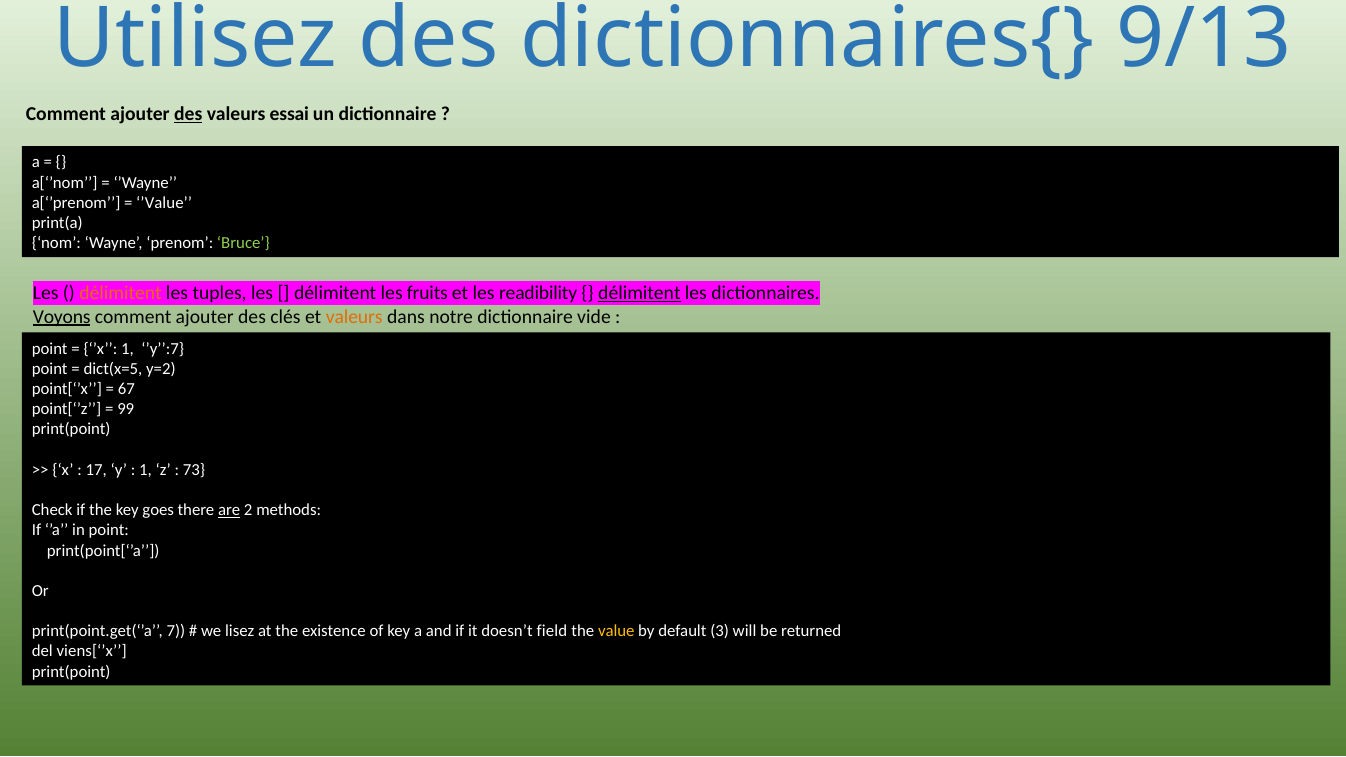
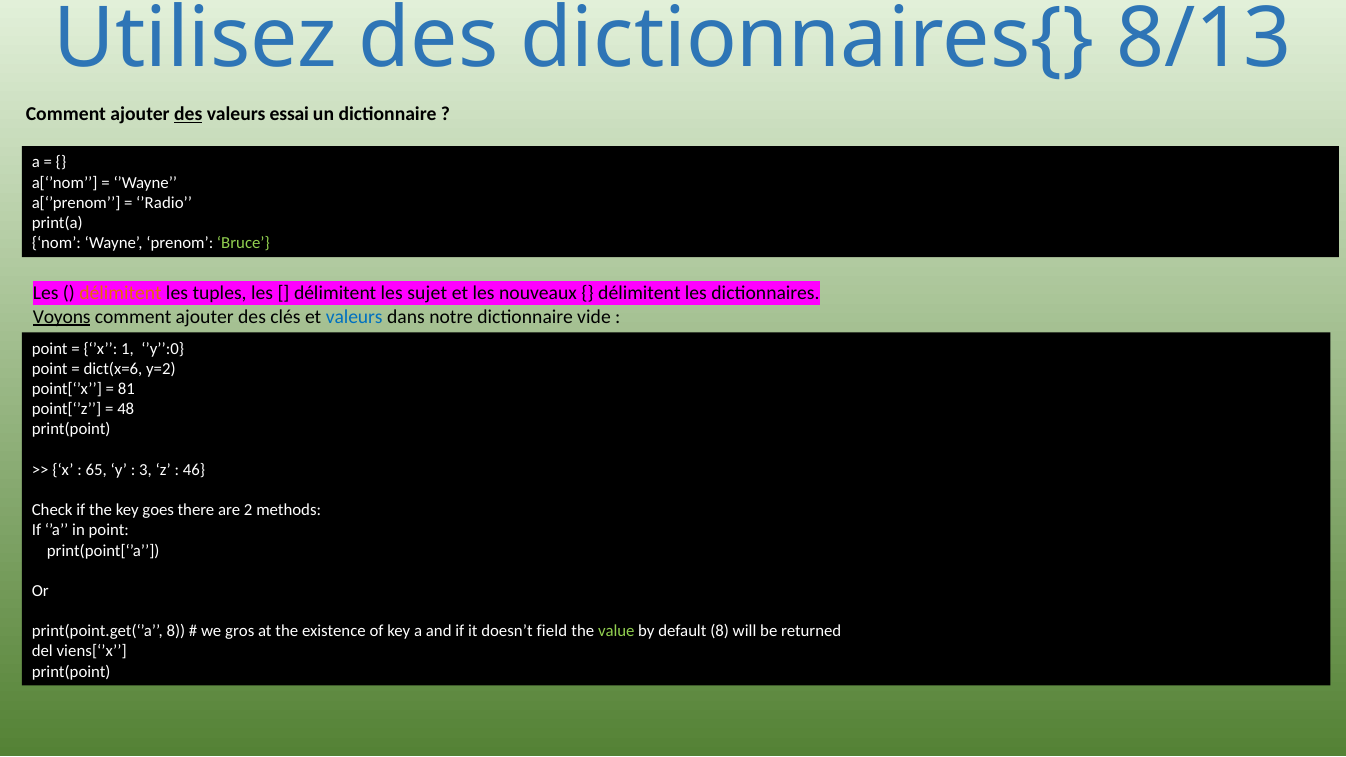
9/13: 9/13 -> 8/13
’Value: ’Value -> ’Radio
fruits: fruits -> sujet
readibility: readibility -> nouveaux
délimitent at (639, 293) underline: present -> none
valeurs at (354, 317) colour: orange -> blue
’y’’:7: ’y’’:7 -> ’y’’:0
dict(x=5: dict(x=5 -> dict(x=6
67: 67 -> 81
99: 99 -> 48
17: 17 -> 65
1 at (145, 470): 1 -> 3
73: 73 -> 46
are underline: present -> none
print(point.get(‘’a 7: 7 -> 8
lisez: lisez -> gros
value colour: yellow -> light green
default 3: 3 -> 8
